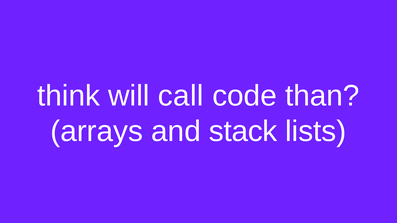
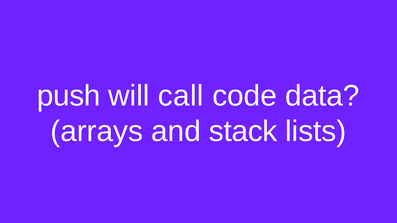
think: think -> push
than: than -> data
